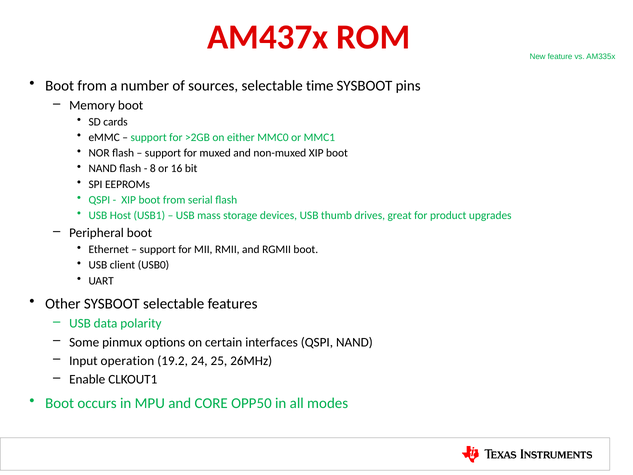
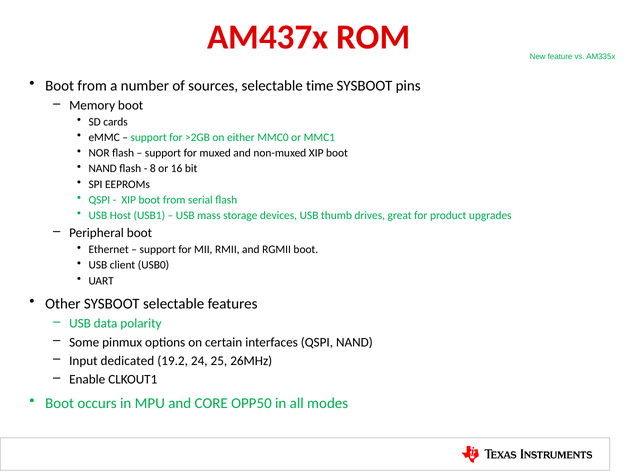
operation: operation -> dedicated
